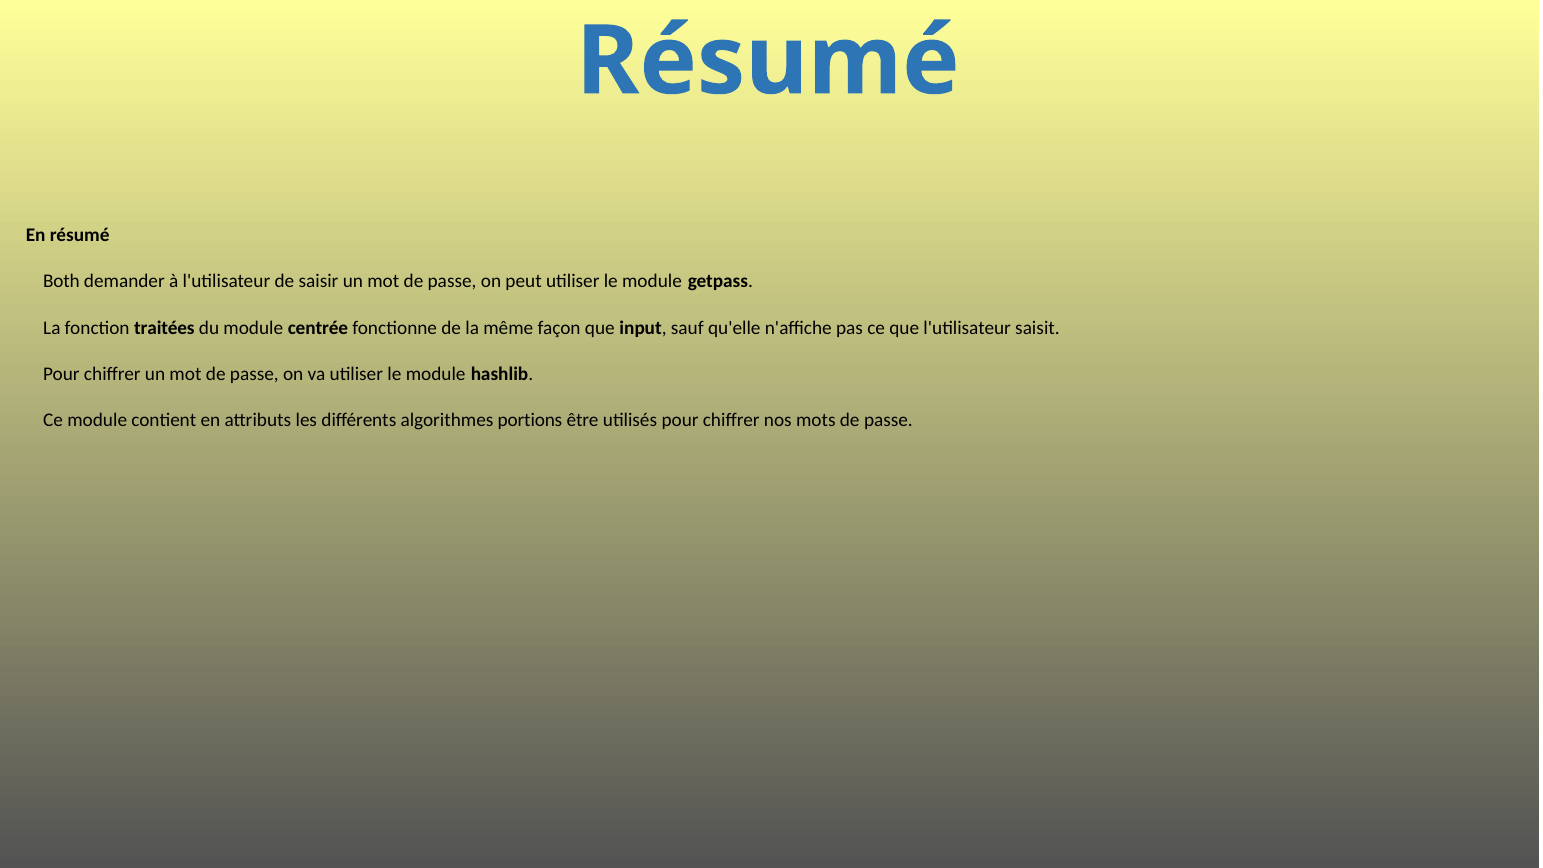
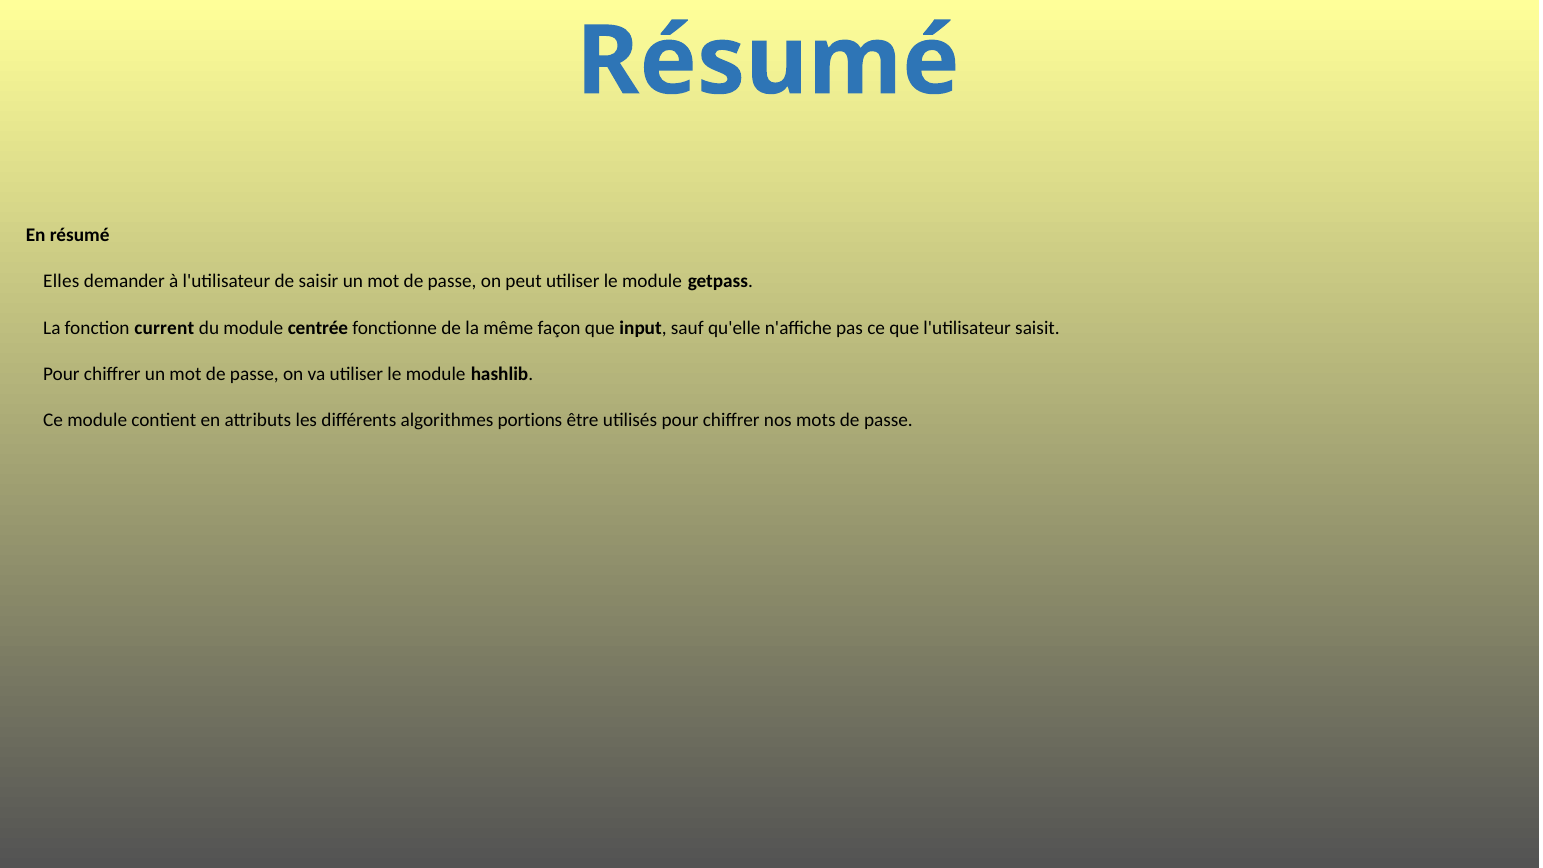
Both: Both -> Elles
traitées: traitées -> current
